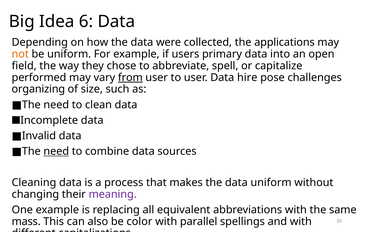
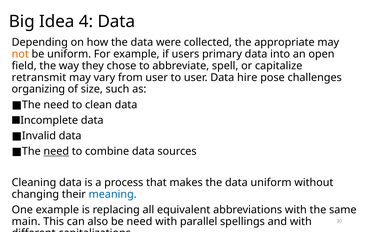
6: 6 -> 4
applications: applications -> appropriate
performed: performed -> retransmit
from underline: present -> none
meaning colour: purple -> blue
mass: mass -> main
be color: color -> need
